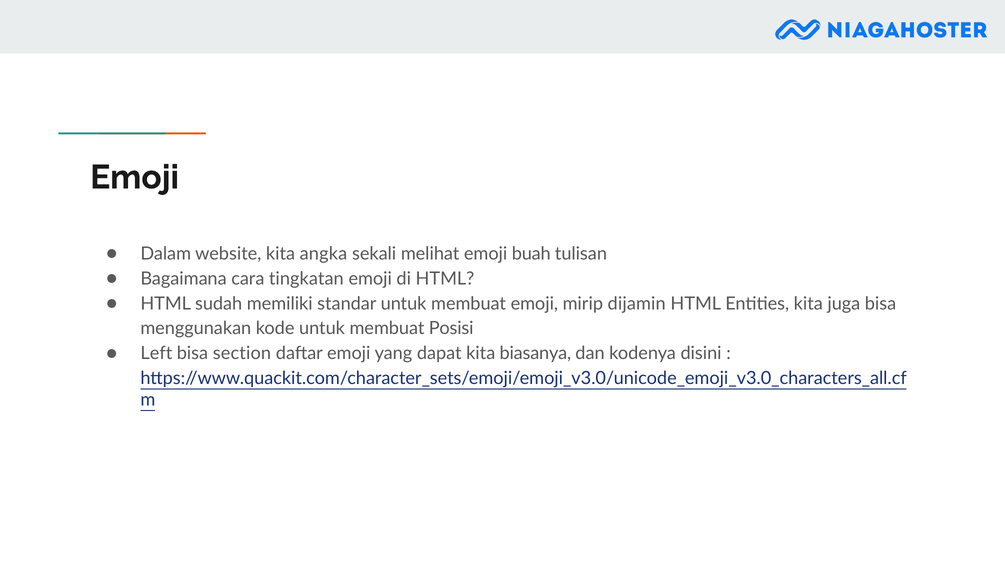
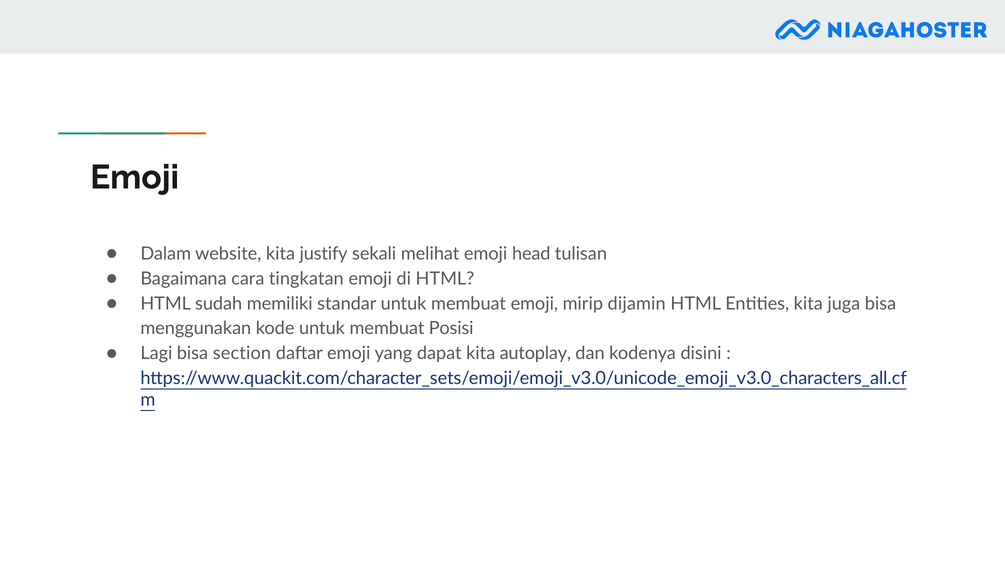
angka: angka -> justify
buah: buah -> head
Left: Left -> Lagi
biasanya: biasanya -> autoplay
